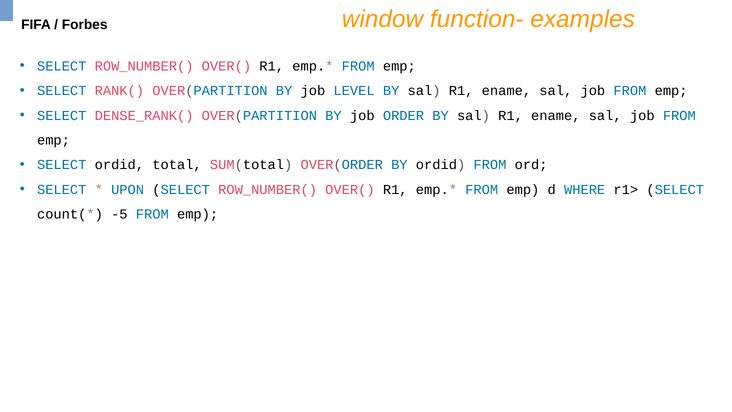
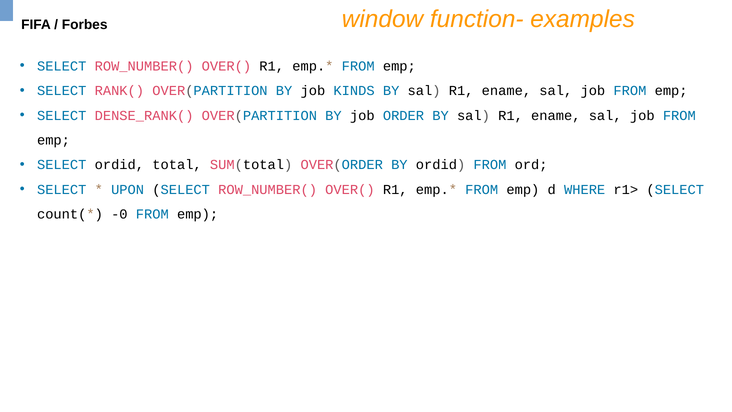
LEVEL: LEVEL -> KINDS
-5: -5 -> -0
